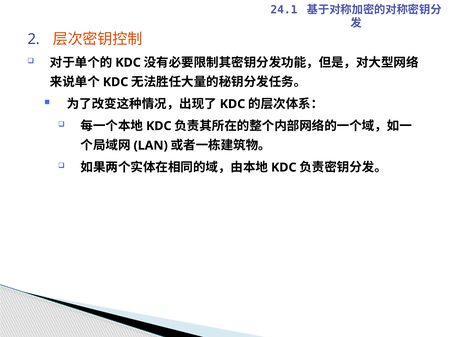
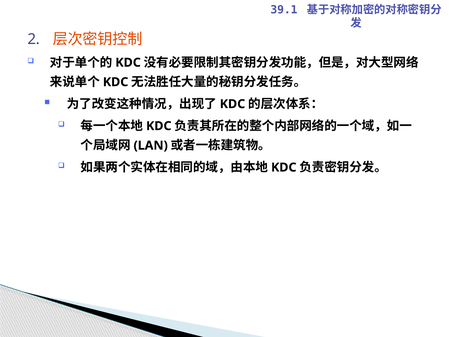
24.1: 24.1 -> 39.1
